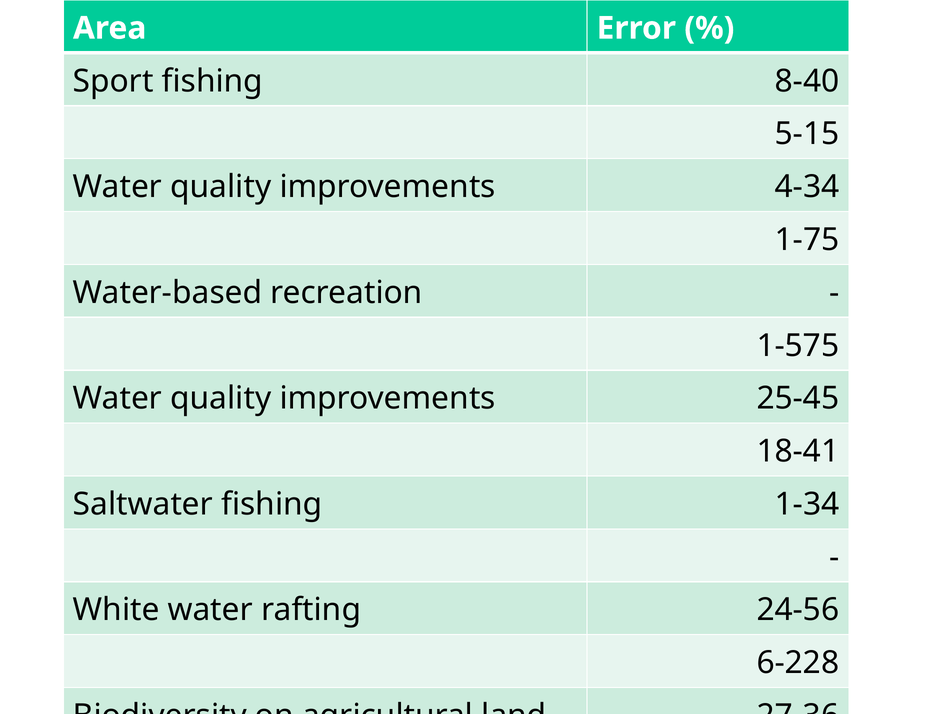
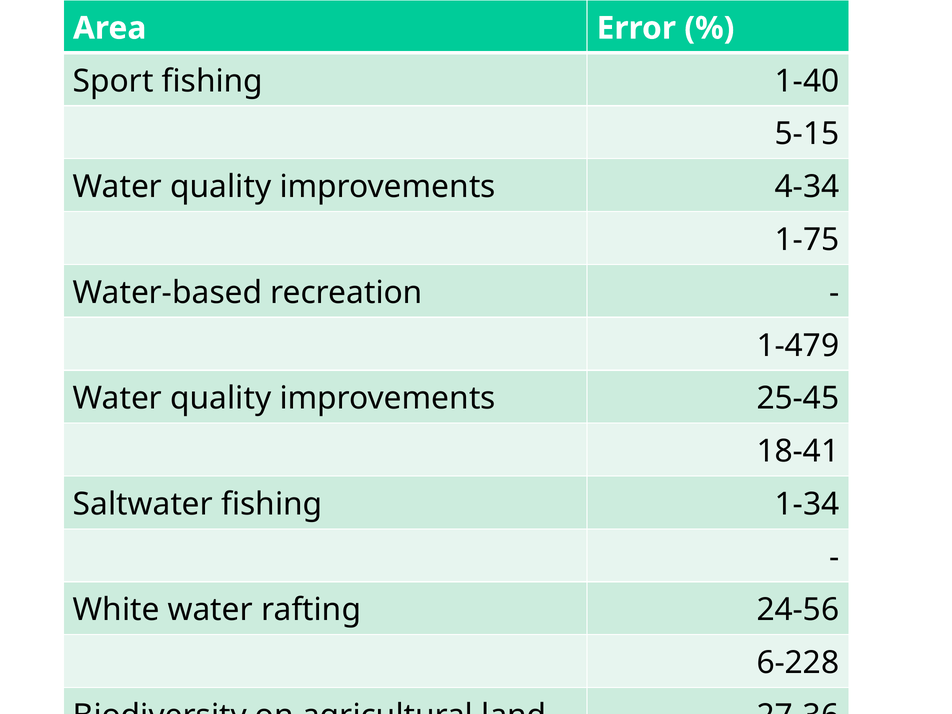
8-40: 8-40 -> 1-40
1-575: 1-575 -> 1-479
